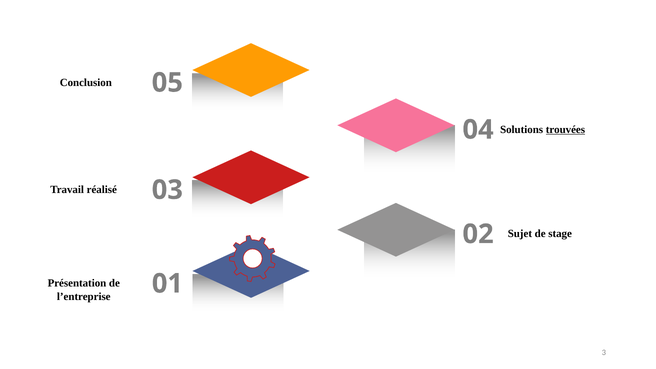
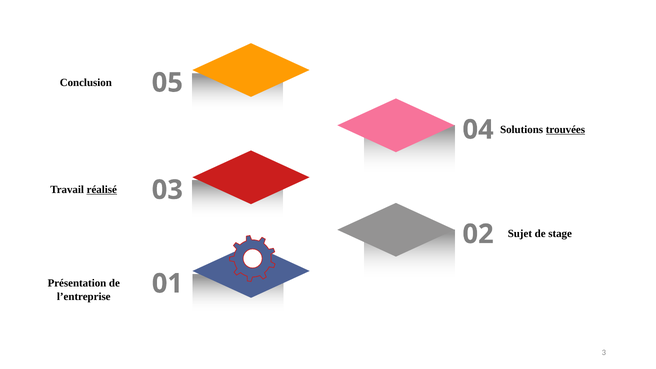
réalisé underline: none -> present
